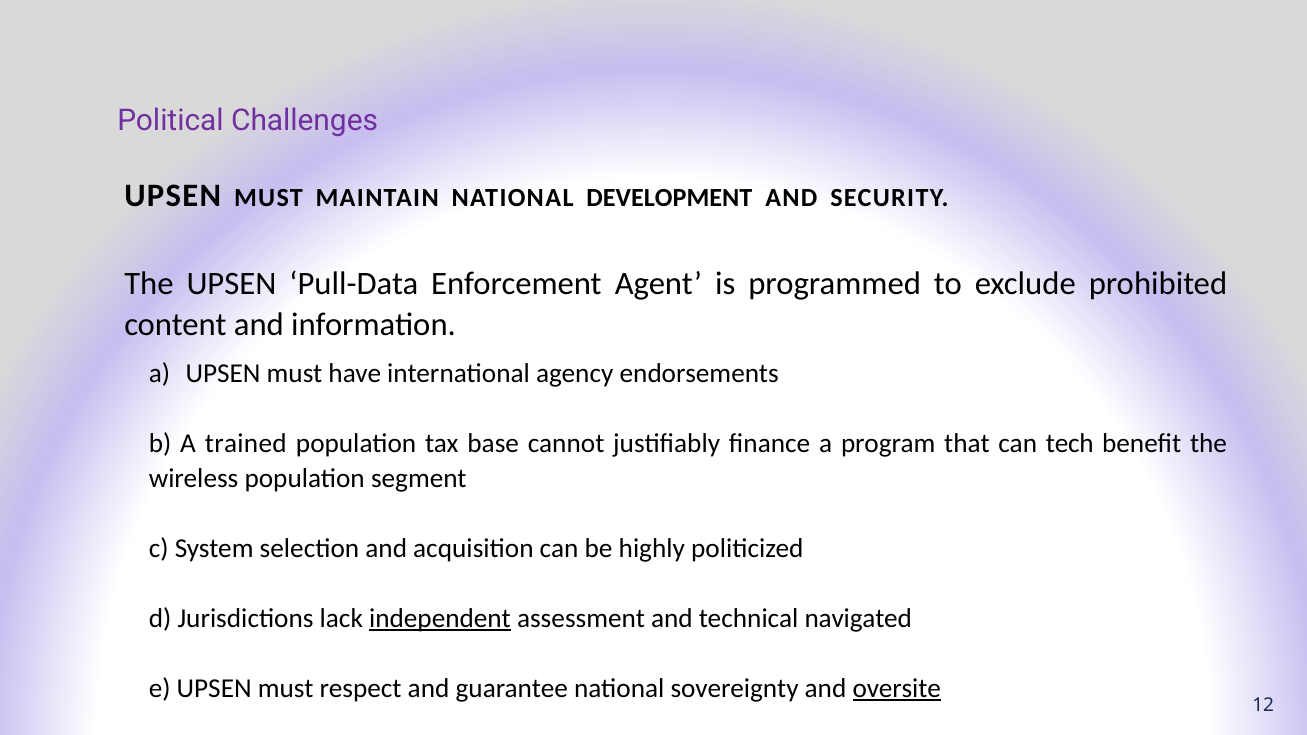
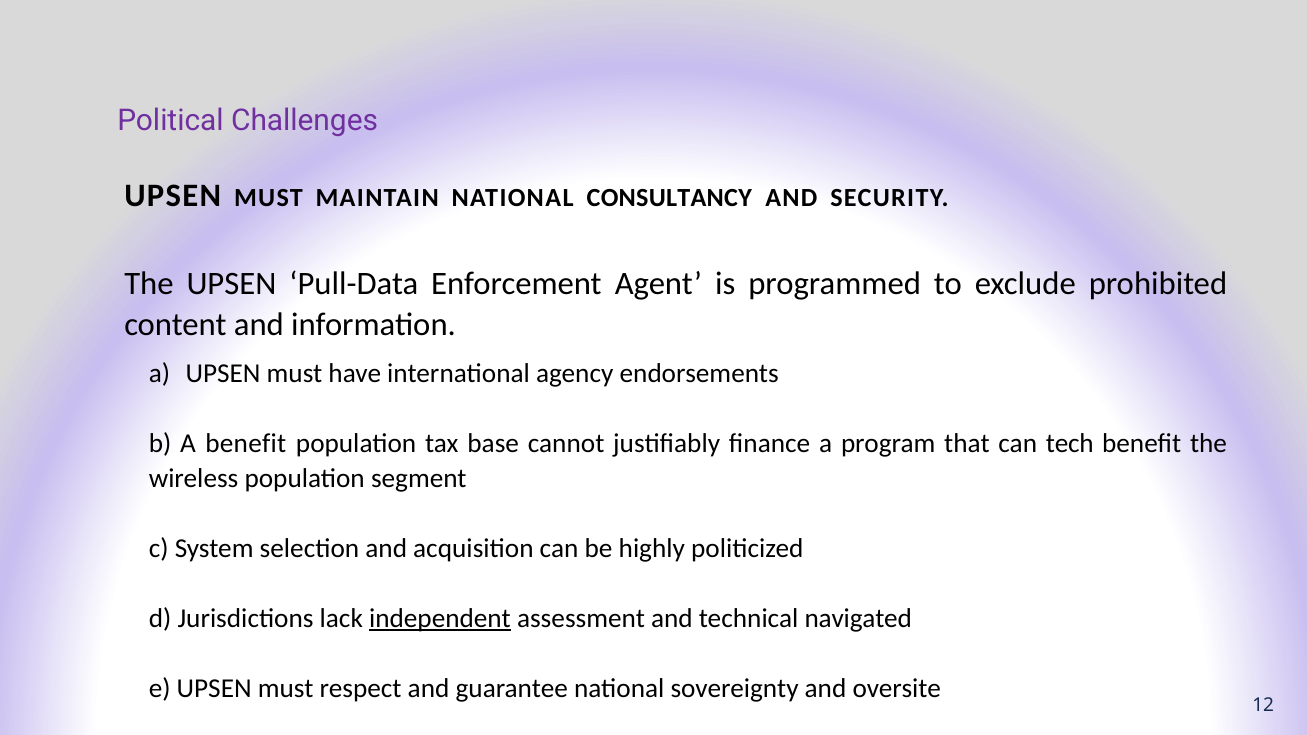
DEVELOPMENT: DEVELOPMENT -> CONSULTANCY
A trained: trained -> benefit
oversite underline: present -> none
